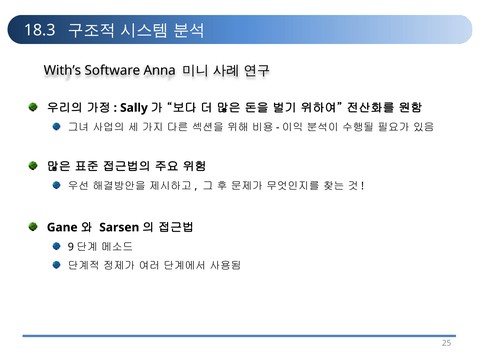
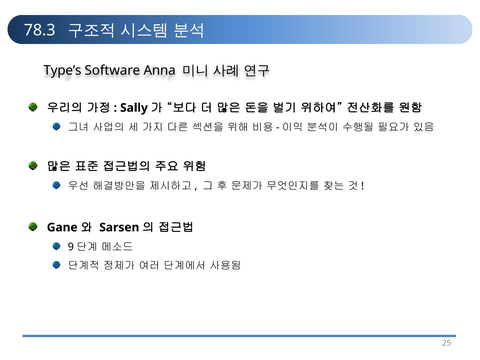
18.3: 18.3 -> 78.3
With’s: With’s -> Type’s
